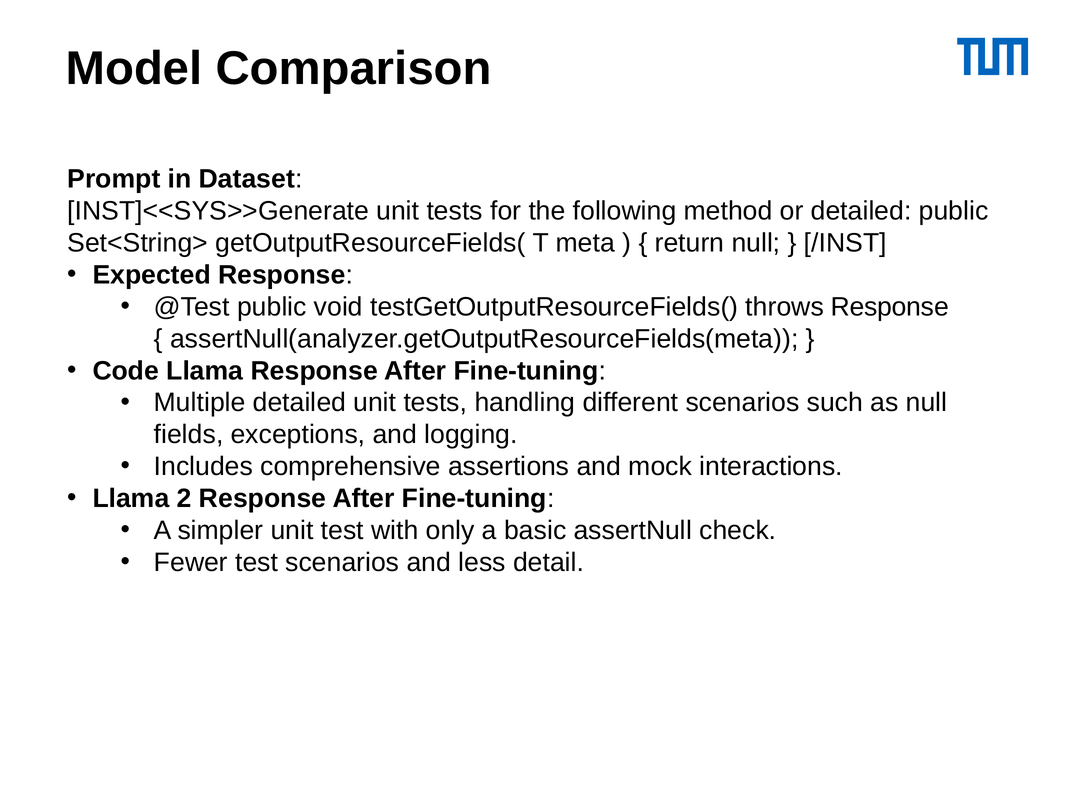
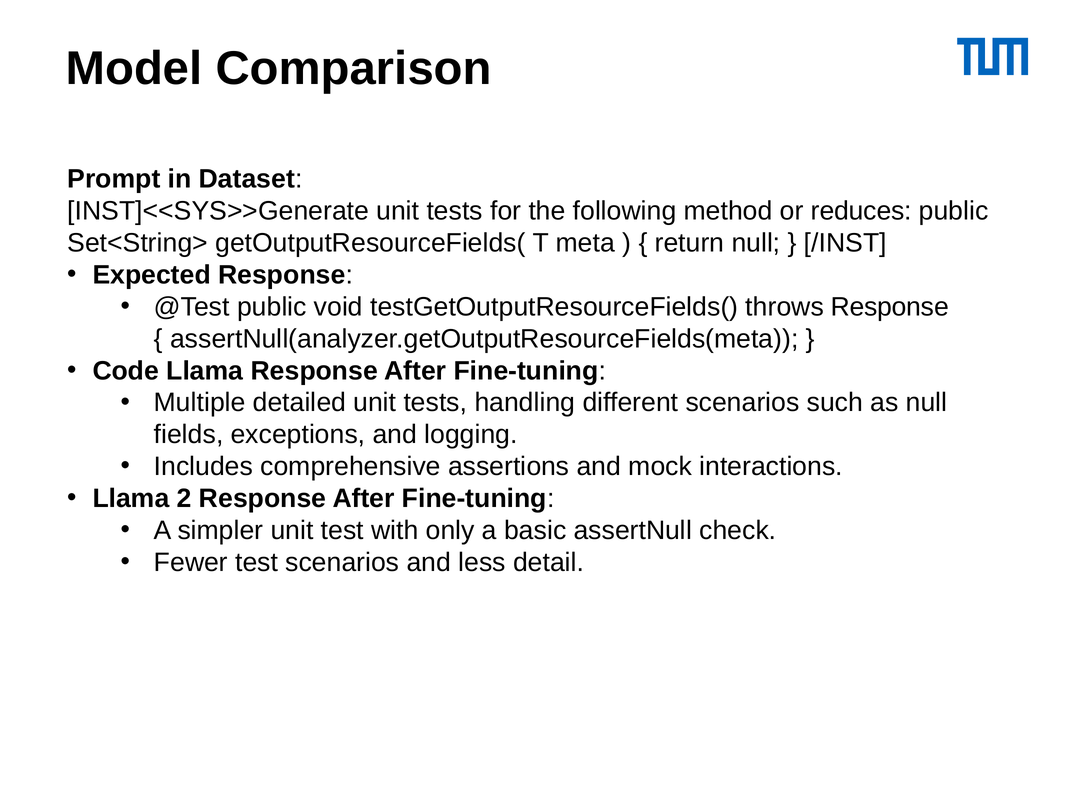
or detailed: detailed -> reduces
